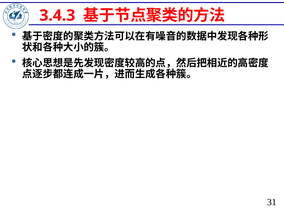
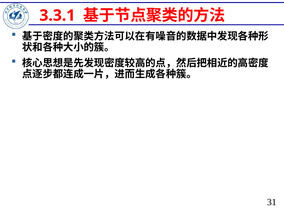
3.4.3: 3.4.3 -> 3.3.1
